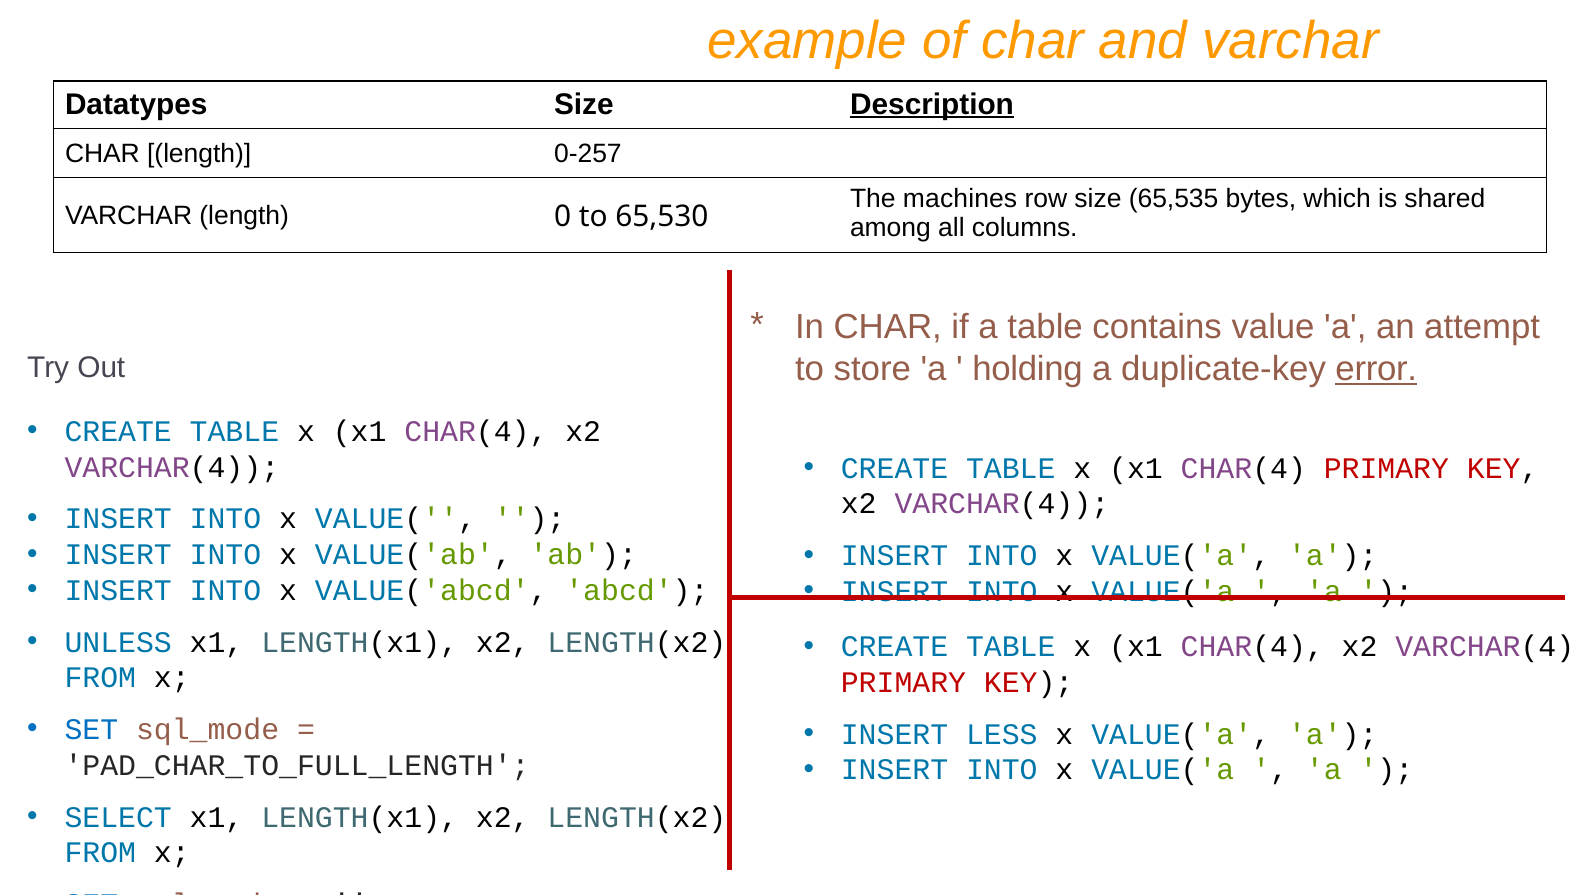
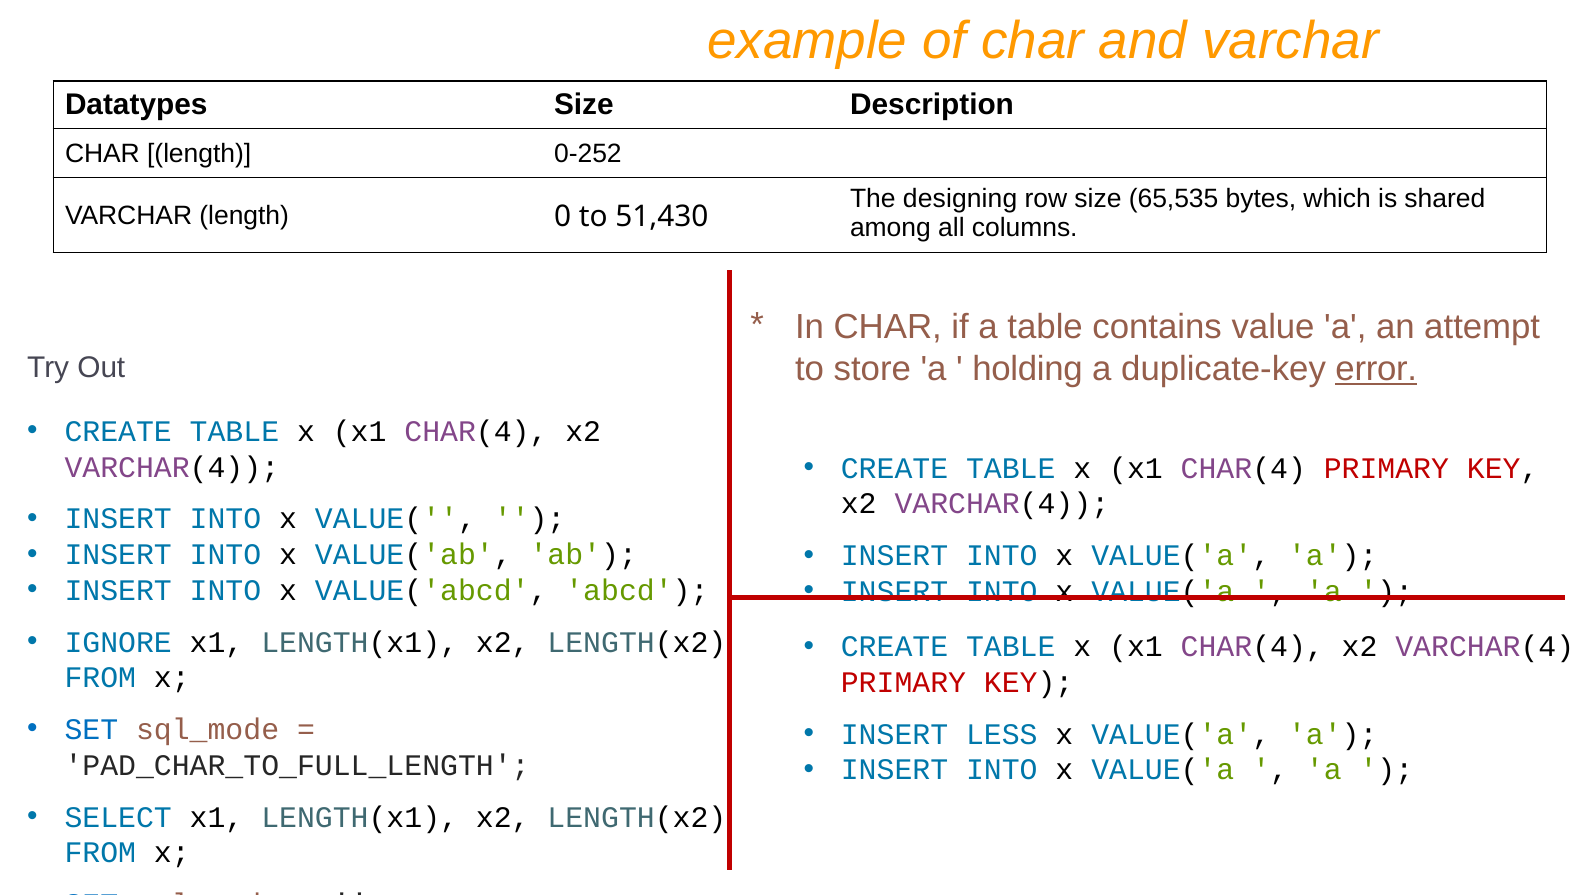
Description underline: present -> none
0-257: 0-257 -> 0-252
machines: machines -> designing
65,530: 65,530 -> 51,430
UNLESS: UNLESS -> IGNORE
